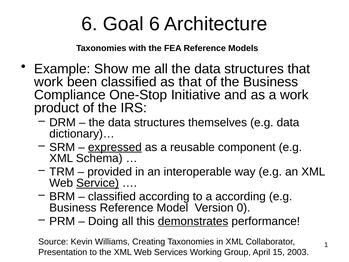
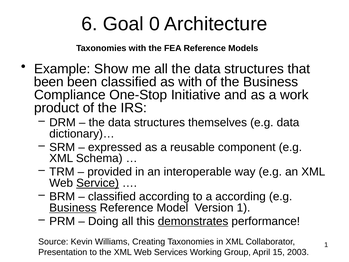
Goal 6: 6 -> 0
work at (49, 82): work -> been
as that: that -> with
expressed underline: present -> none
Business at (73, 208) underline: none -> present
Version 0: 0 -> 1
